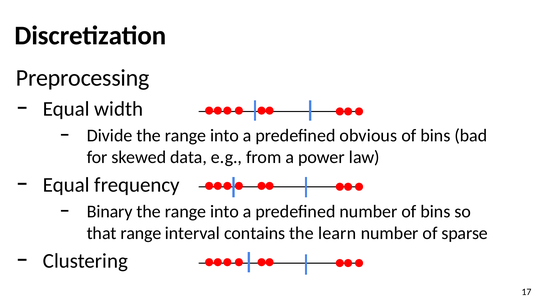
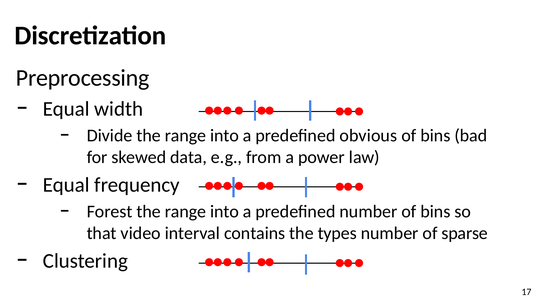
Binary: Binary -> Forest
that range: range -> video
learn: learn -> types
